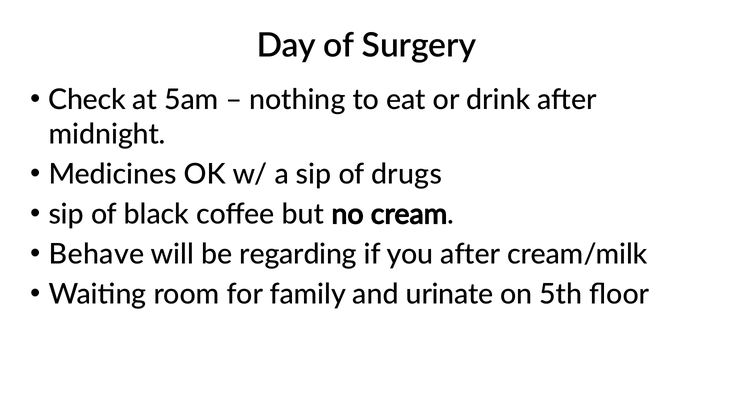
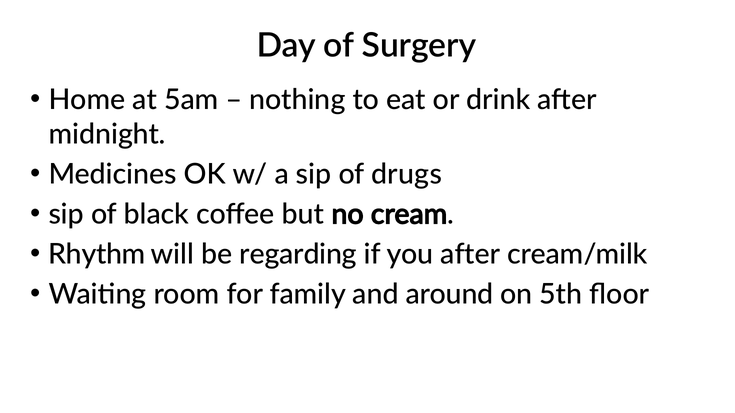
Check: Check -> Home
Behave: Behave -> Rhythm
urinate: urinate -> around
